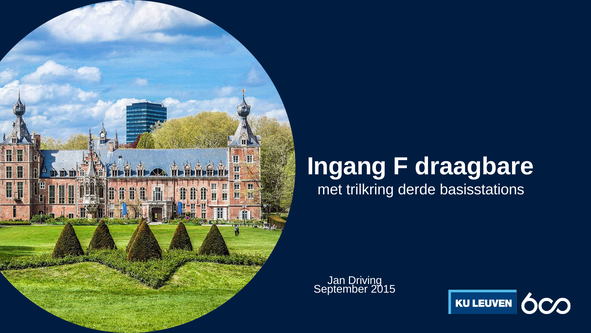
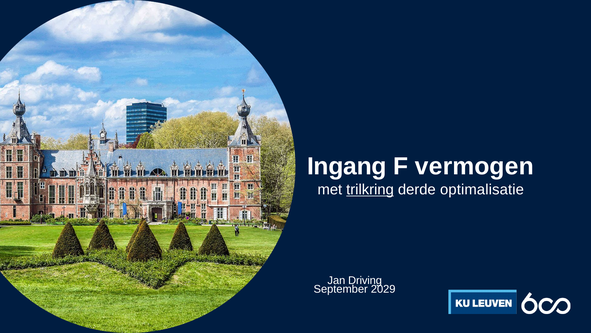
draagbare: draagbare -> vermogen
trilkring underline: none -> present
basisstations: basisstations -> optimalisatie
2015: 2015 -> 2029
